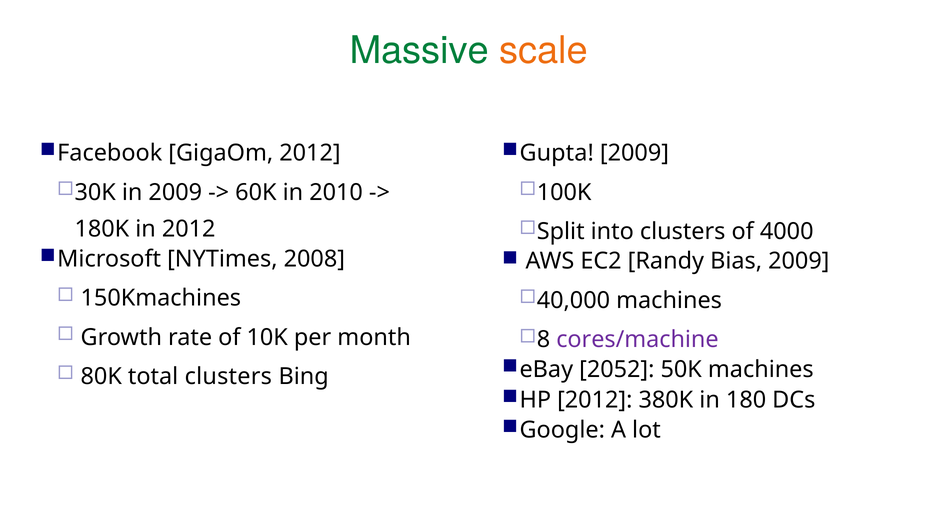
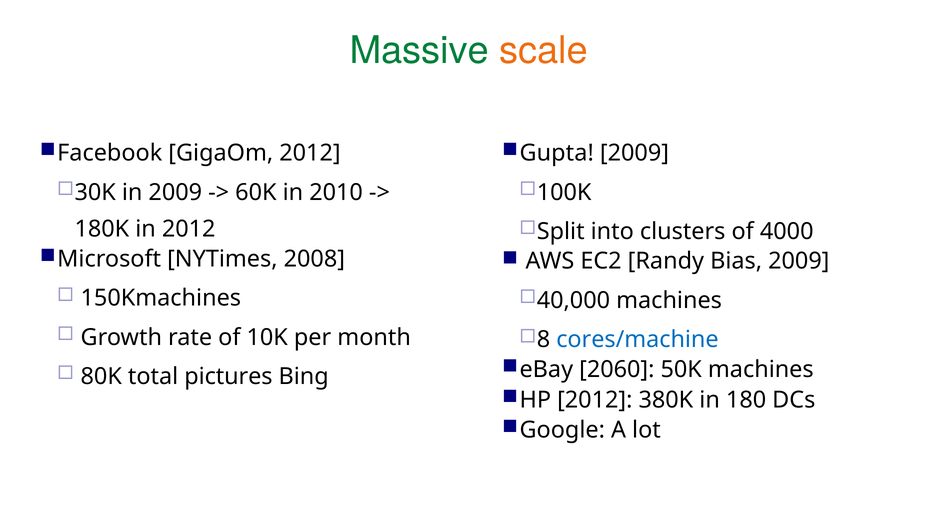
cores/machine colour: purple -> blue
2052: 2052 -> 2060
total clusters: clusters -> pictures
